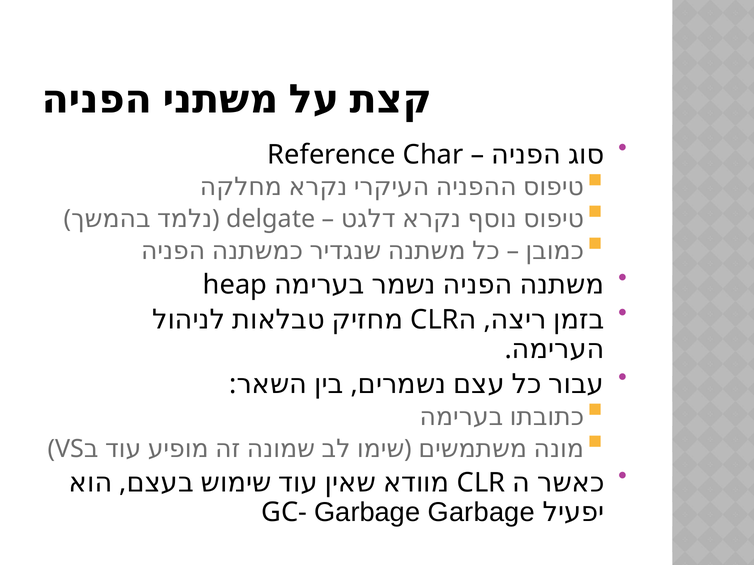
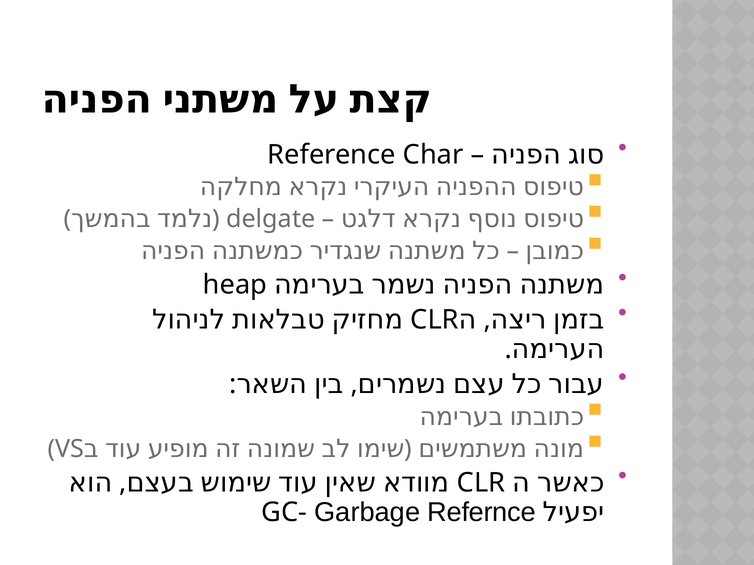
Garbage Garbage: Garbage -> Refernce
